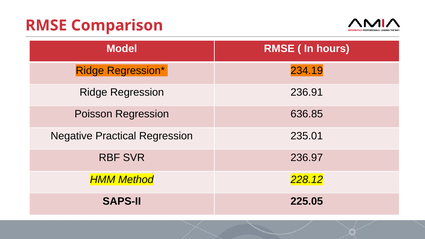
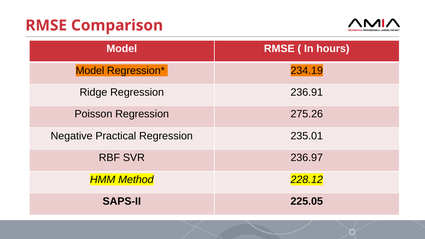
Ridge at (90, 71): Ridge -> Model
636.85: 636.85 -> 275.26
